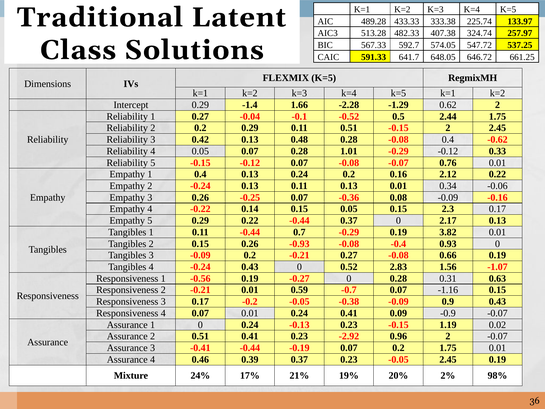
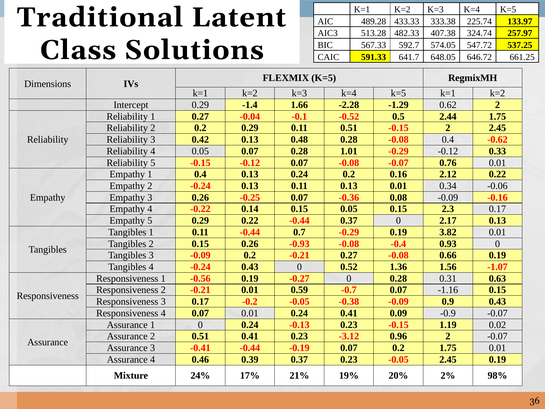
2.83: 2.83 -> 1.36
-2.92: -2.92 -> -3.12
